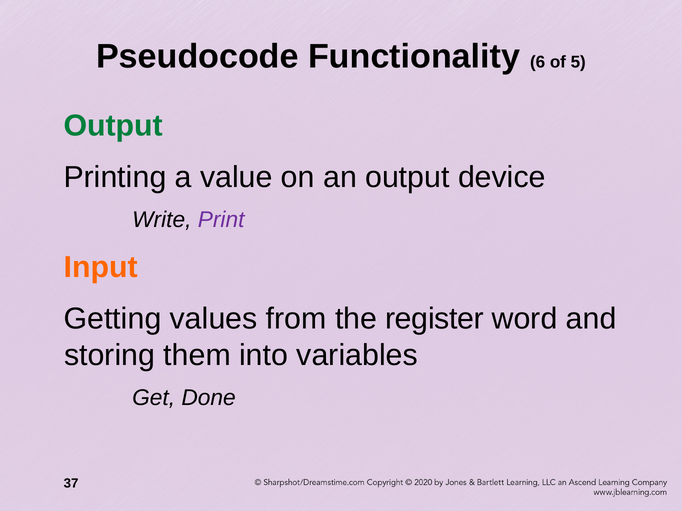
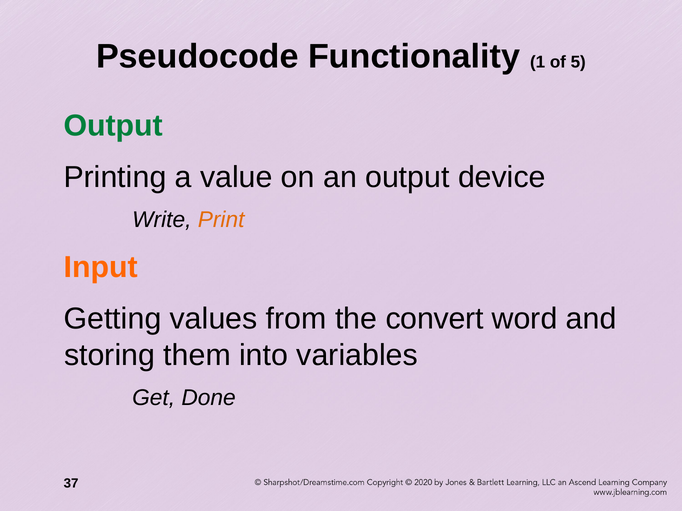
6: 6 -> 1
Print colour: purple -> orange
register: register -> convert
